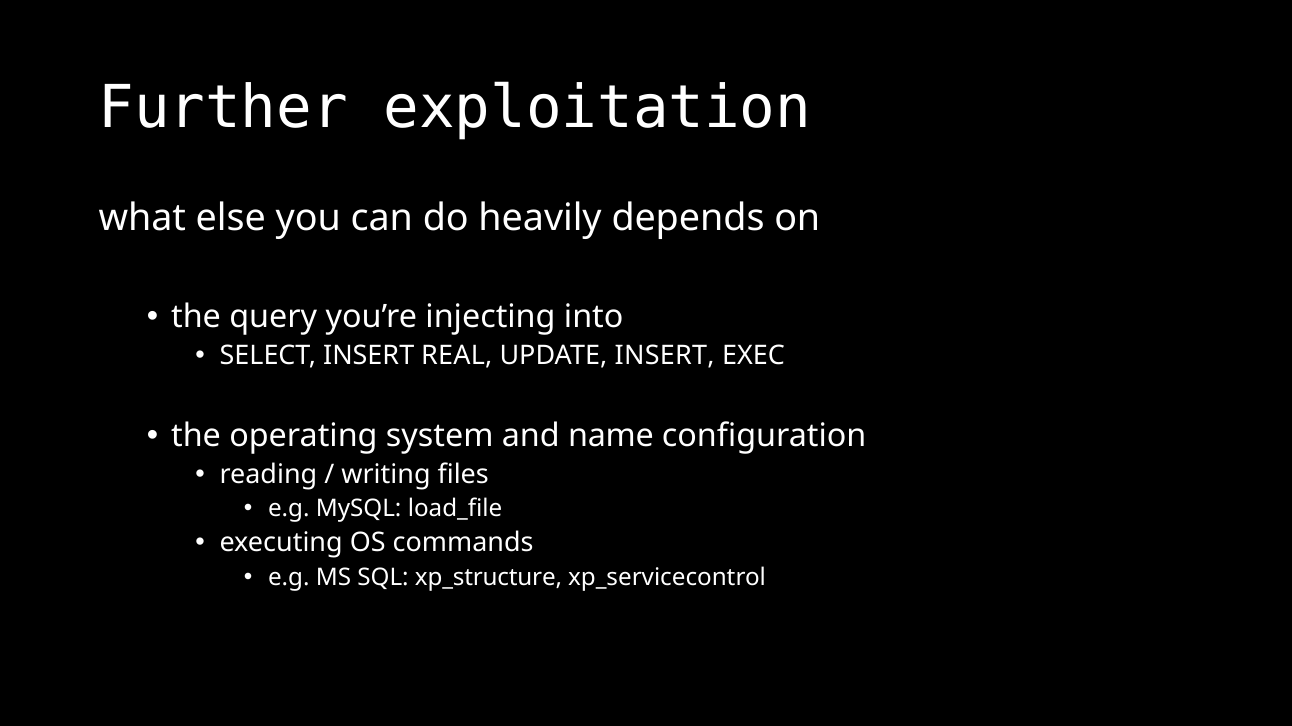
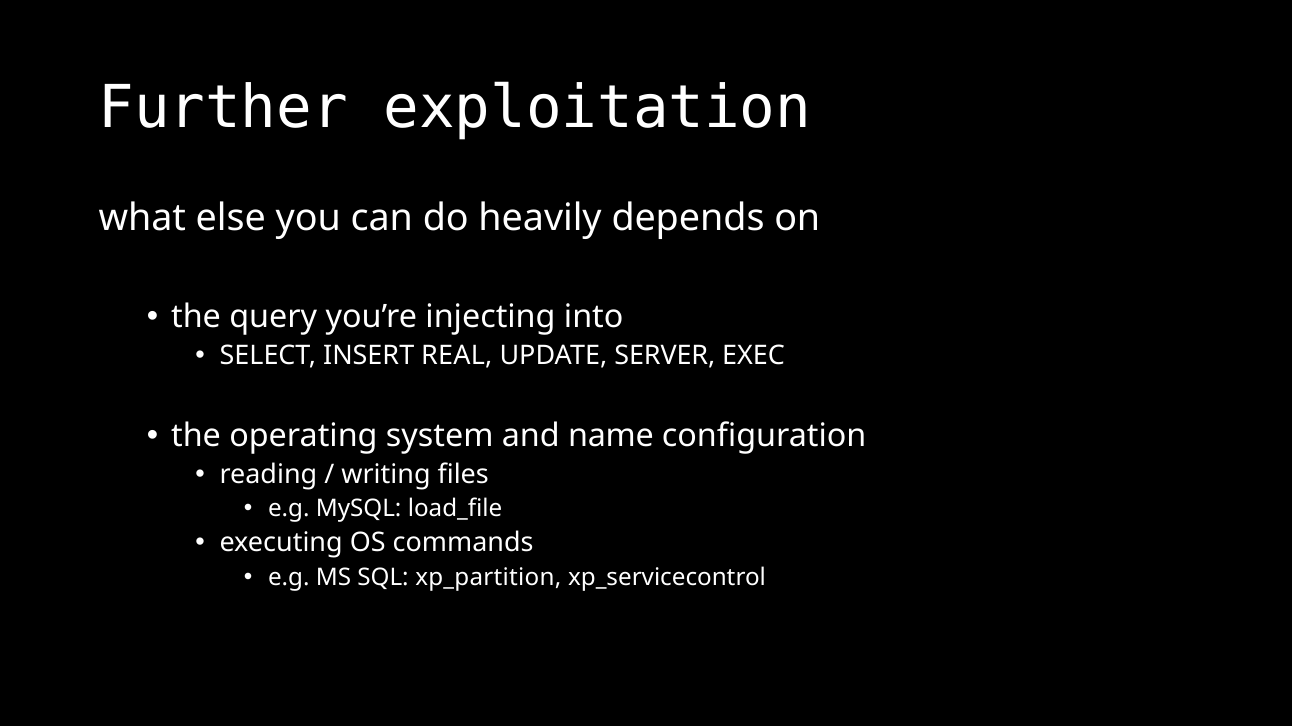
UPDATE INSERT: INSERT -> SERVER
xp_structure: xp_structure -> xp_partition
